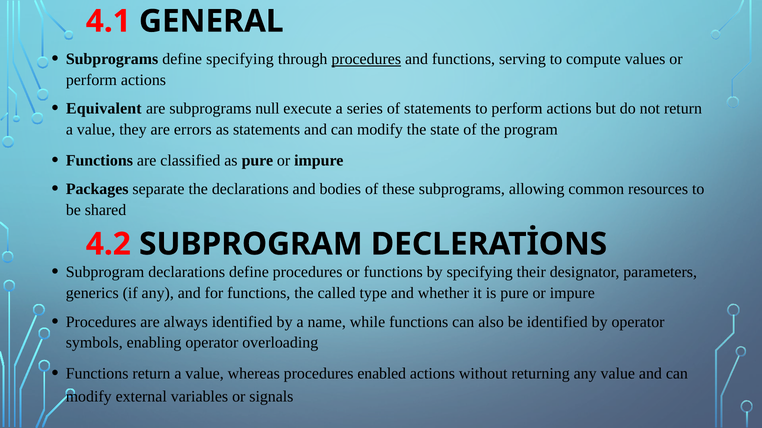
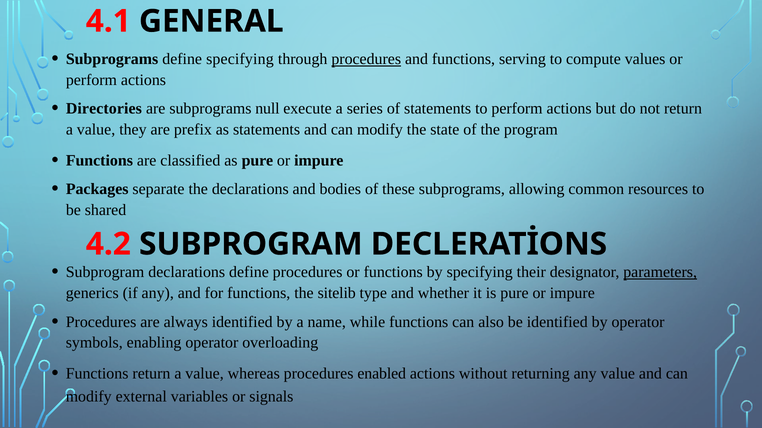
Equivalent: Equivalent -> Directories
errors: errors -> prefix
parameters underline: none -> present
called: called -> sitelib
